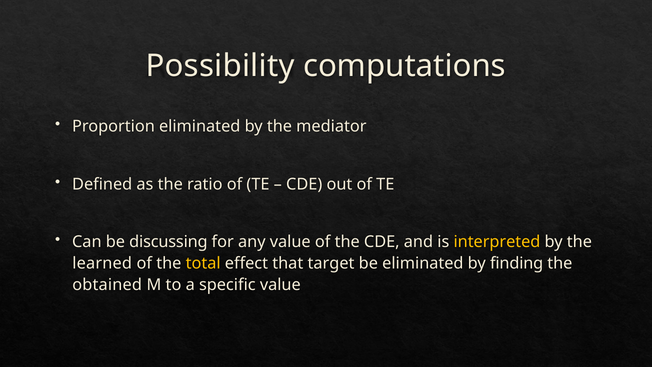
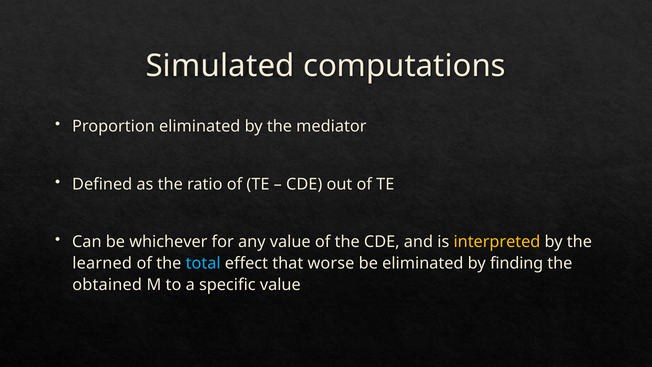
Possibility: Possibility -> Simulated
discussing: discussing -> whichever
total colour: yellow -> light blue
target: target -> worse
